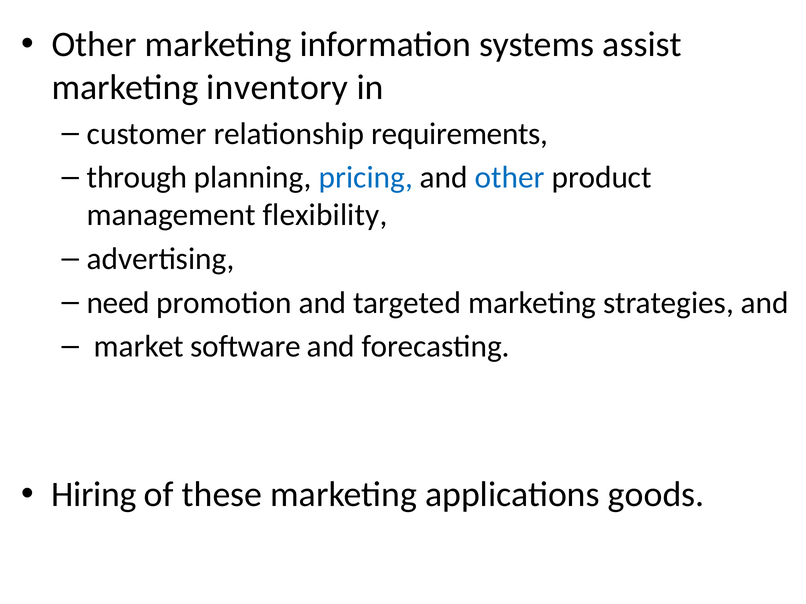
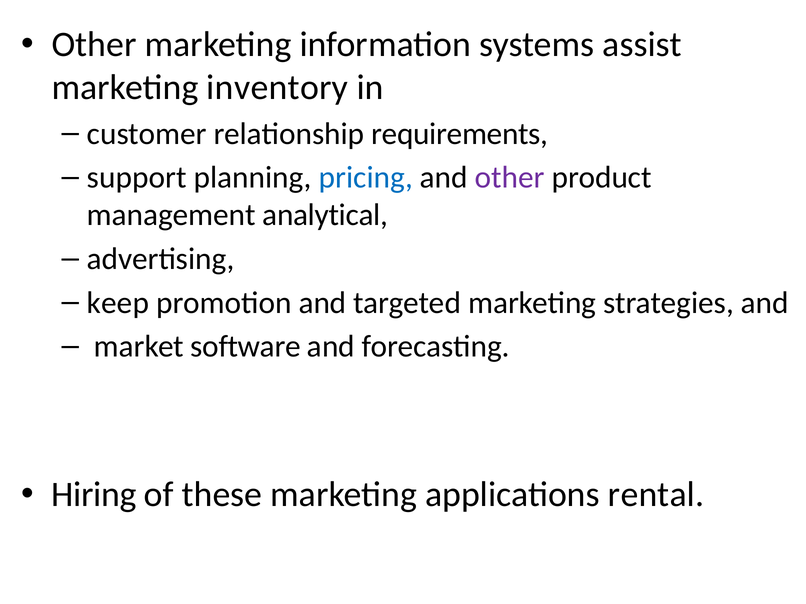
through: through -> support
other at (510, 178) colour: blue -> purple
flexibility: flexibility -> analytical
need: need -> keep
goods: goods -> rental
